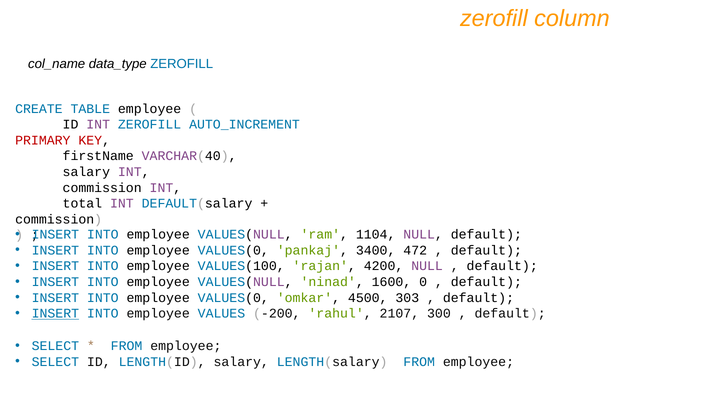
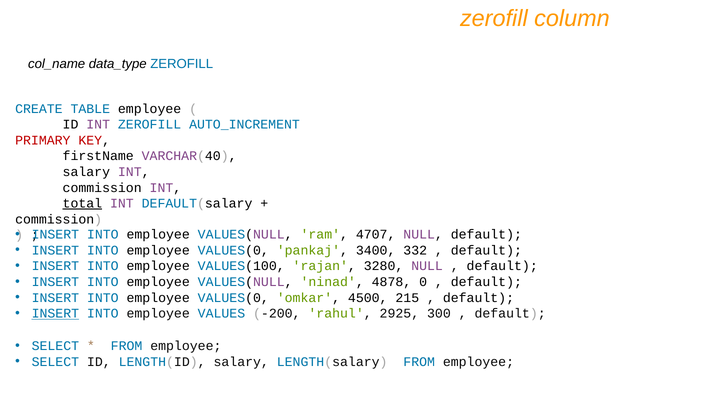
total underline: none -> present
1104: 1104 -> 4707
472: 472 -> 332
4200: 4200 -> 3280
1600: 1600 -> 4878
303: 303 -> 215
2107: 2107 -> 2925
